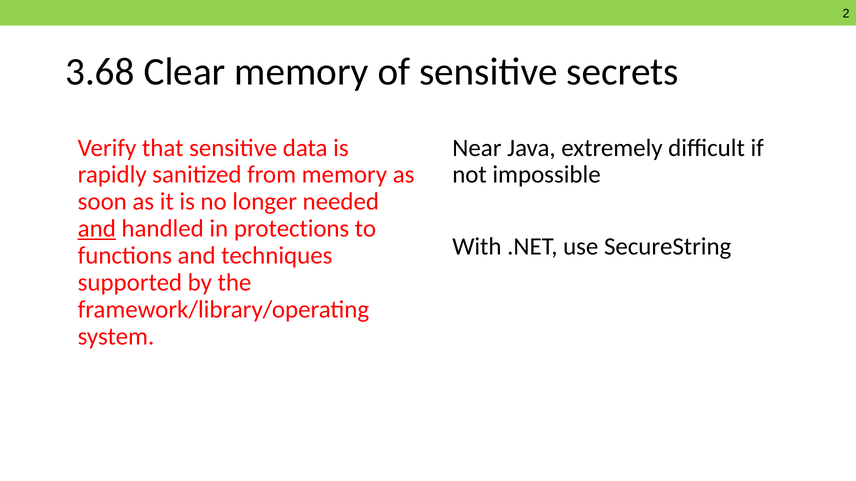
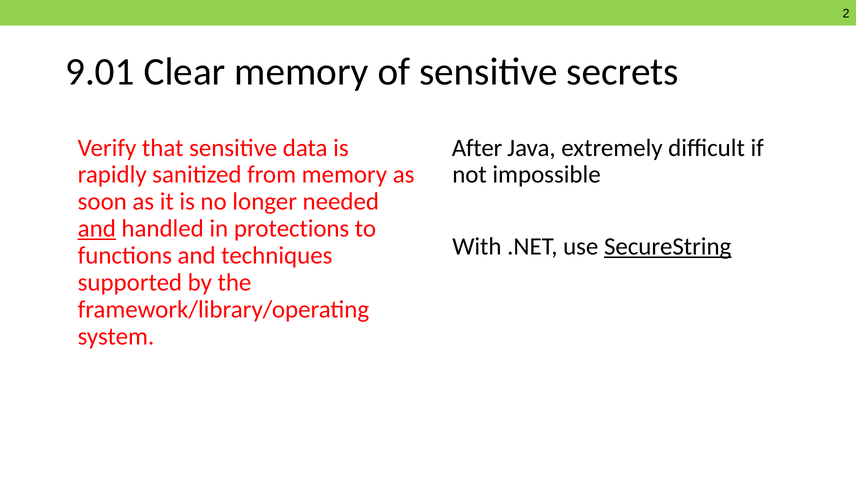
3.68: 3.68 -> 9.01
Near: Near -> After
SecureString underline: none -> present
